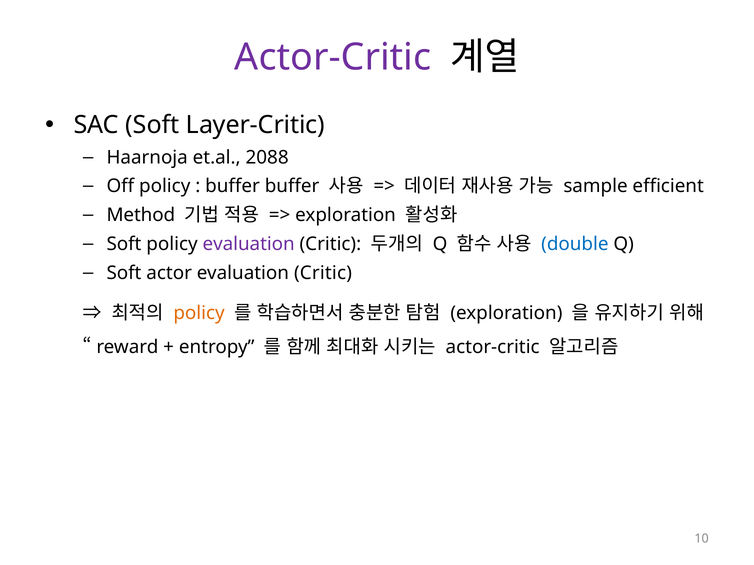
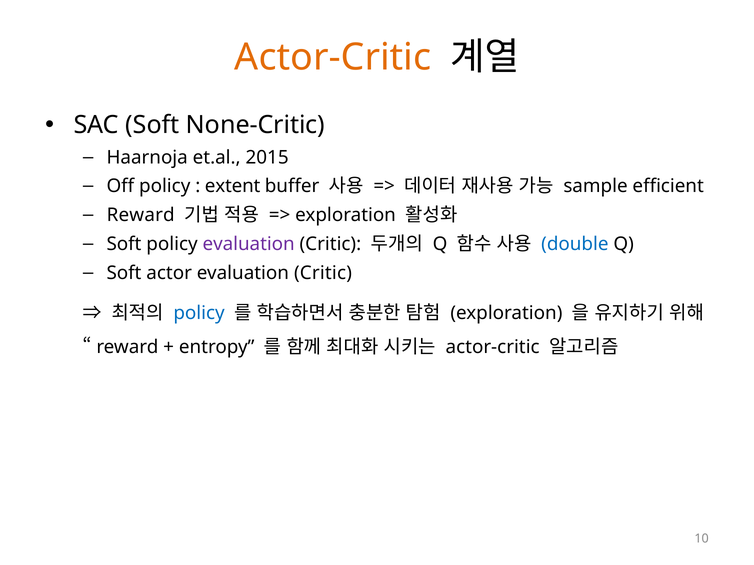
Actor-Critic at (333, 57) colour: purple -> orange
Layer-Critic: Layer-Critic -> None-Critic
2088: 2088 -> 2015
buffer at (233, 186): buffer -> extent
Method at (141, 215): Method -> Reward
policy at (199, 313) colour: orange -> blue
